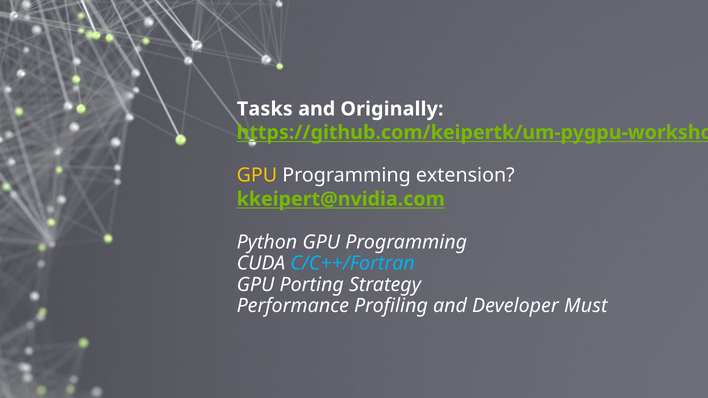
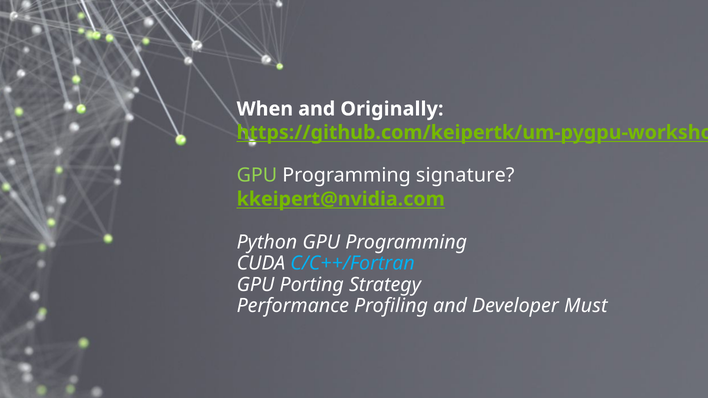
Tasks: Tasks -> When
GPU at (257, 176) colour: yellow -> light green
extension: extension -> signature
